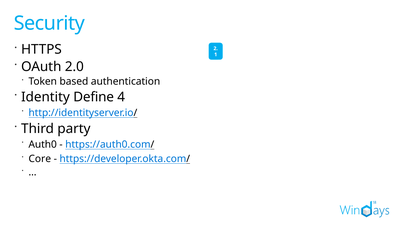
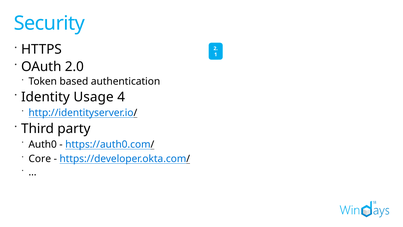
Define: Define -> Usage
